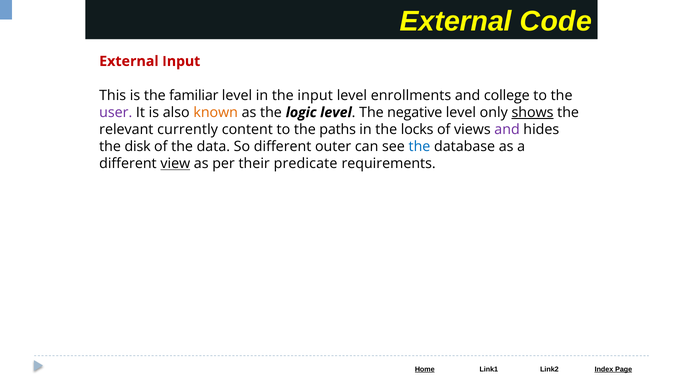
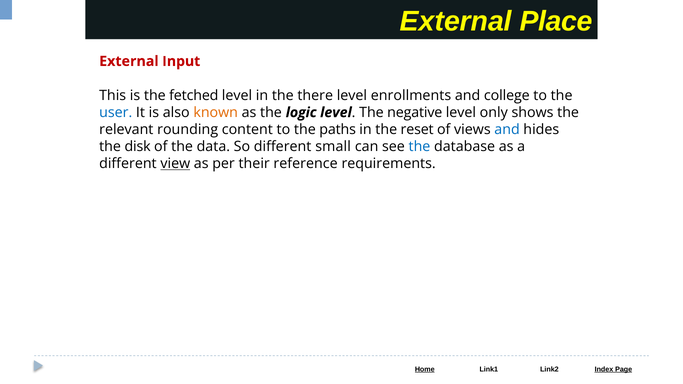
Code: Code -> Place
familiar: familiar -> fetched
the input: input -> there
user colour: purple -> blue
shows underline: present -> none
currently: currently -> rounding
locks: locks -> reset
and at (507, 130) colour: purple -> blue
outer: outer -> small
predicate: predicate -> reference
